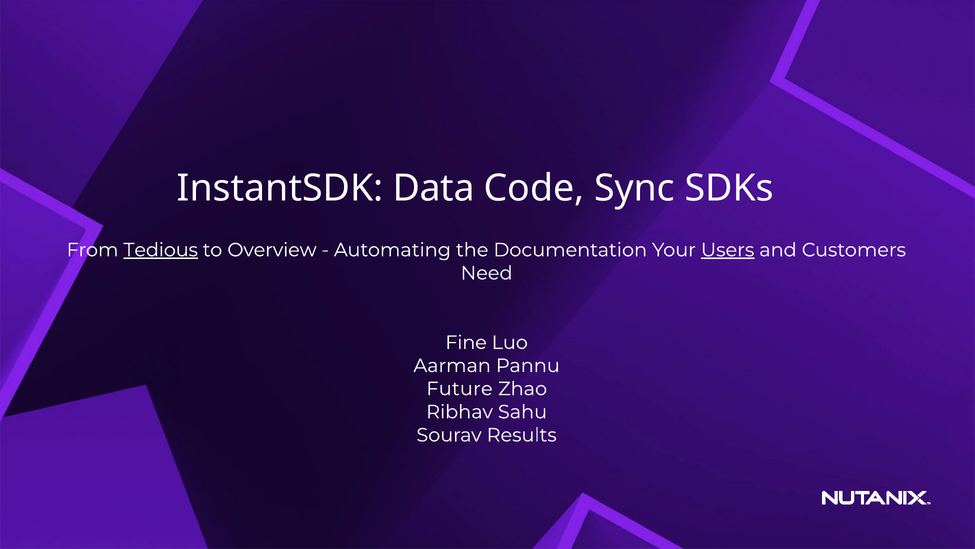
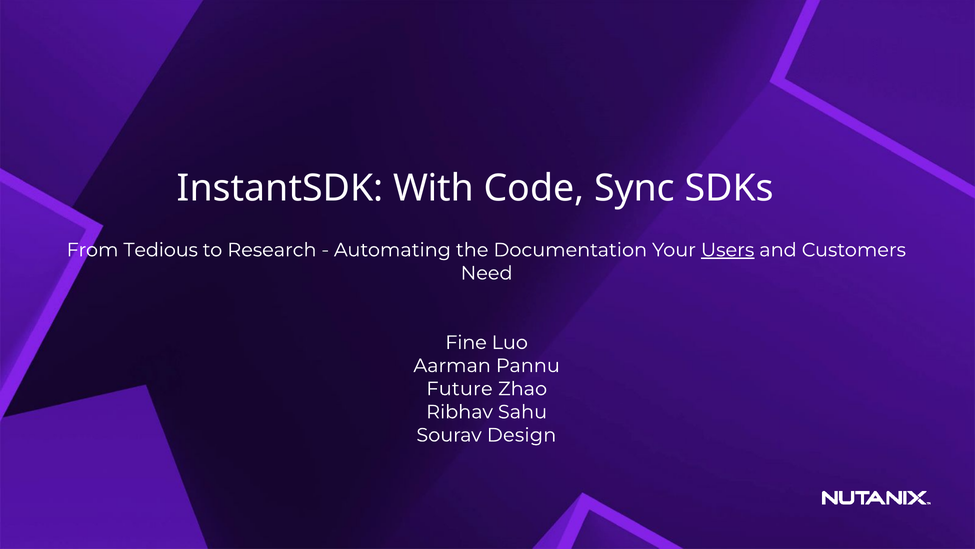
Data: Data -> With
Tedious underline: present -> none
Overview: Overview -> Research
Results: Results -> Design
